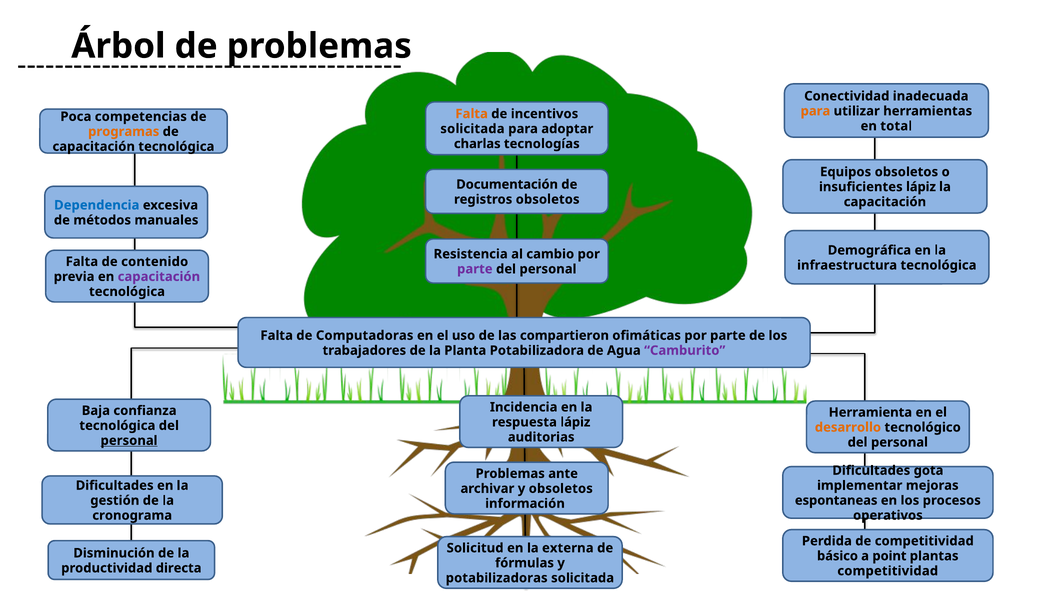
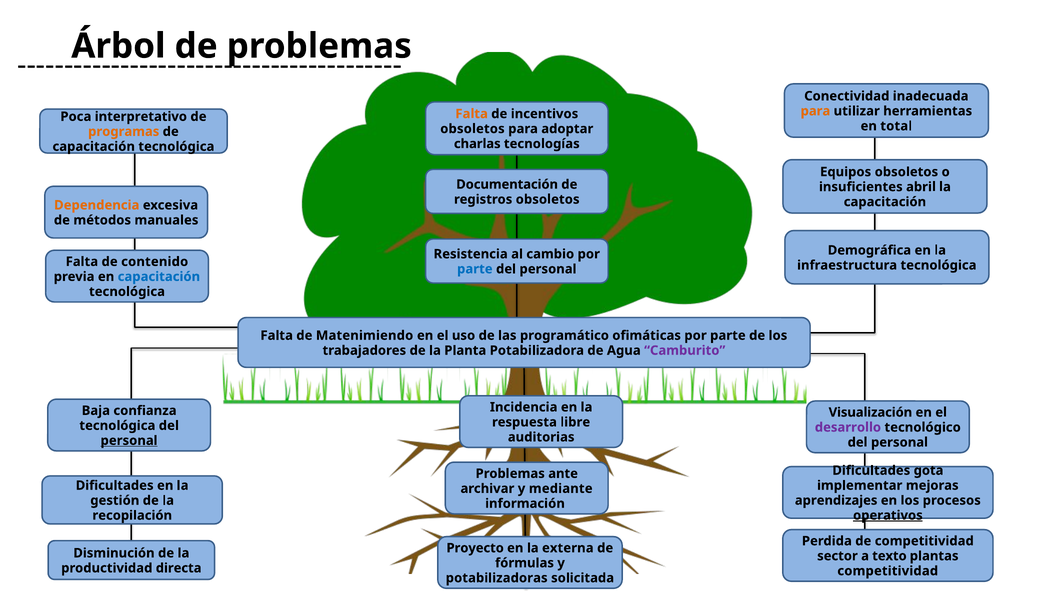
competencias: competencias -> interpretativo
solicitada at (472, 129): solicitada -> obsoletos
insuficientes lápiz: lápiz -> abril
Dependencia colour: blue -> orange
parte at (475, 269) colour: purple -> blue
capacitación at (159, 277) colour: purple -> blue
Computadoras: Computadoras -> Matenimiendo
compartieron: compartieron -> programático
Herramienta: Herramienta -> Visualización
respuesta lápiz: lápiz -> libre
desarrollo colour: orange -> purple
y obsoletos: obsoletos -> mediante
espontaneas: espontaneas -> aprendizajes
operativos underline: none -> present
cronograma: cronograma -> recopilación
Solicitud: Solicitud -> Proyecto
básico: básico -> sector
point: point -> texto
